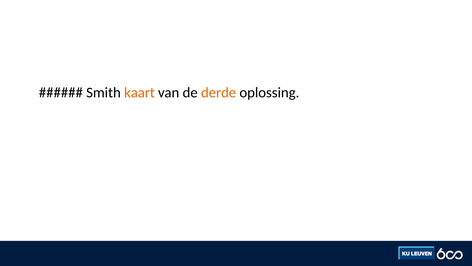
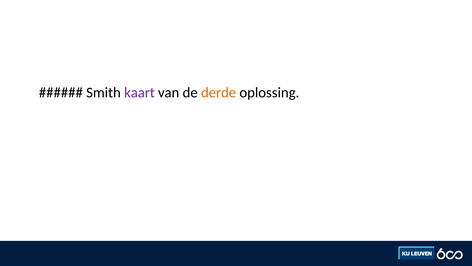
kaart colour: orange -> purple
